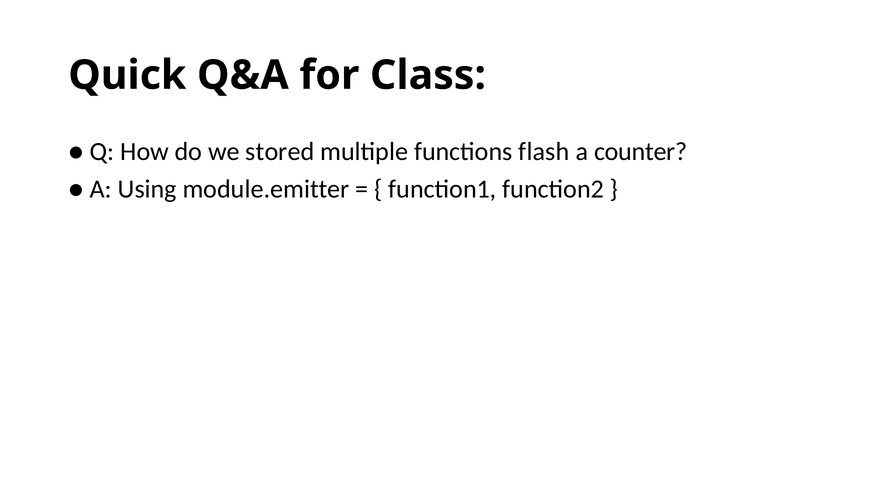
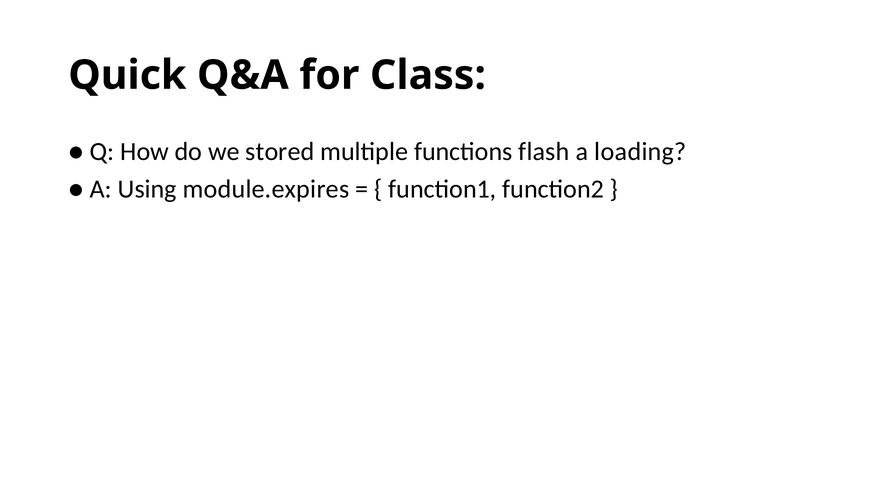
counter: counter -> loading
module.emitter: module.emitter -> module.expires
